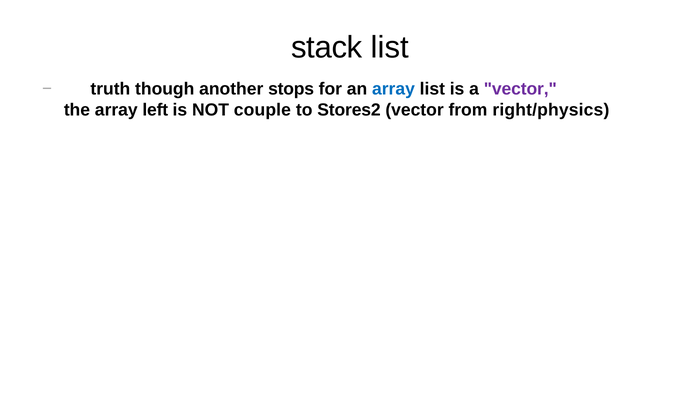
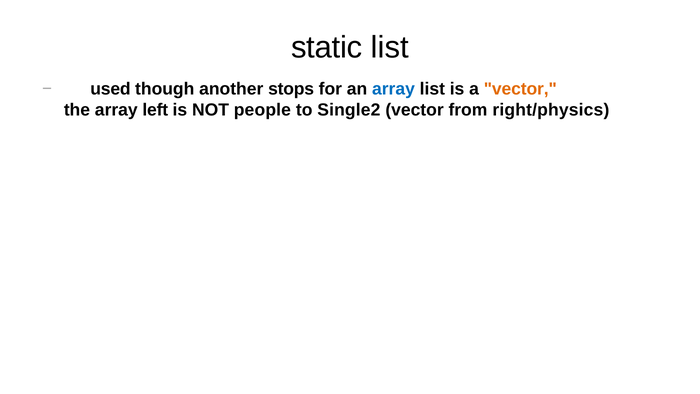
stack: stack -> static
truth: truth -> used
vector at (520, 89) colour: purple -> orange
couple: couple -> people
Stores2: Stores2 -> Single2
